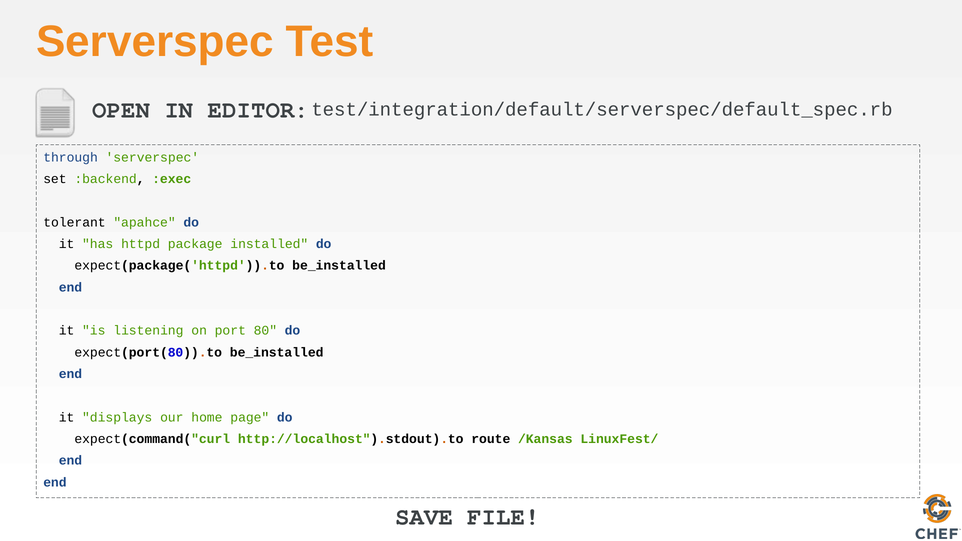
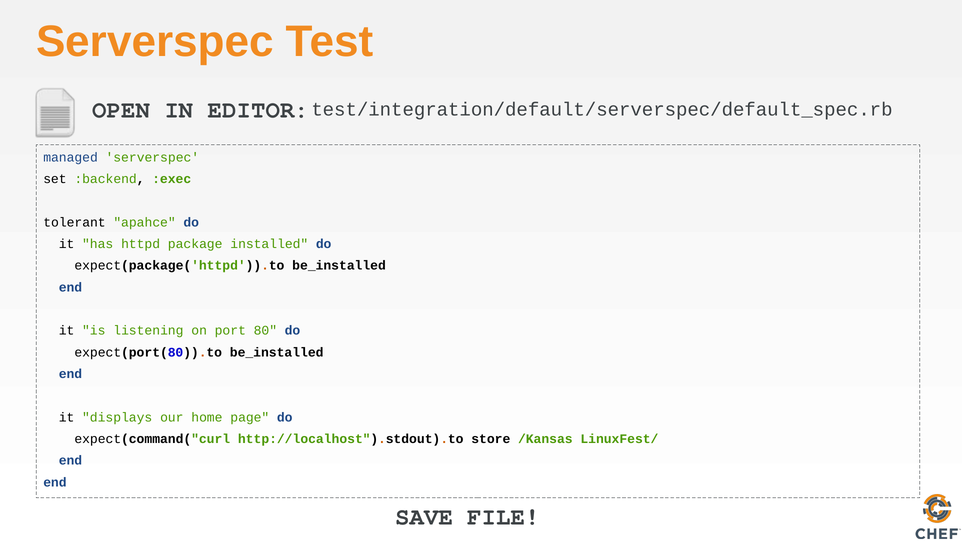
through: through -> managed
route: route -> store
